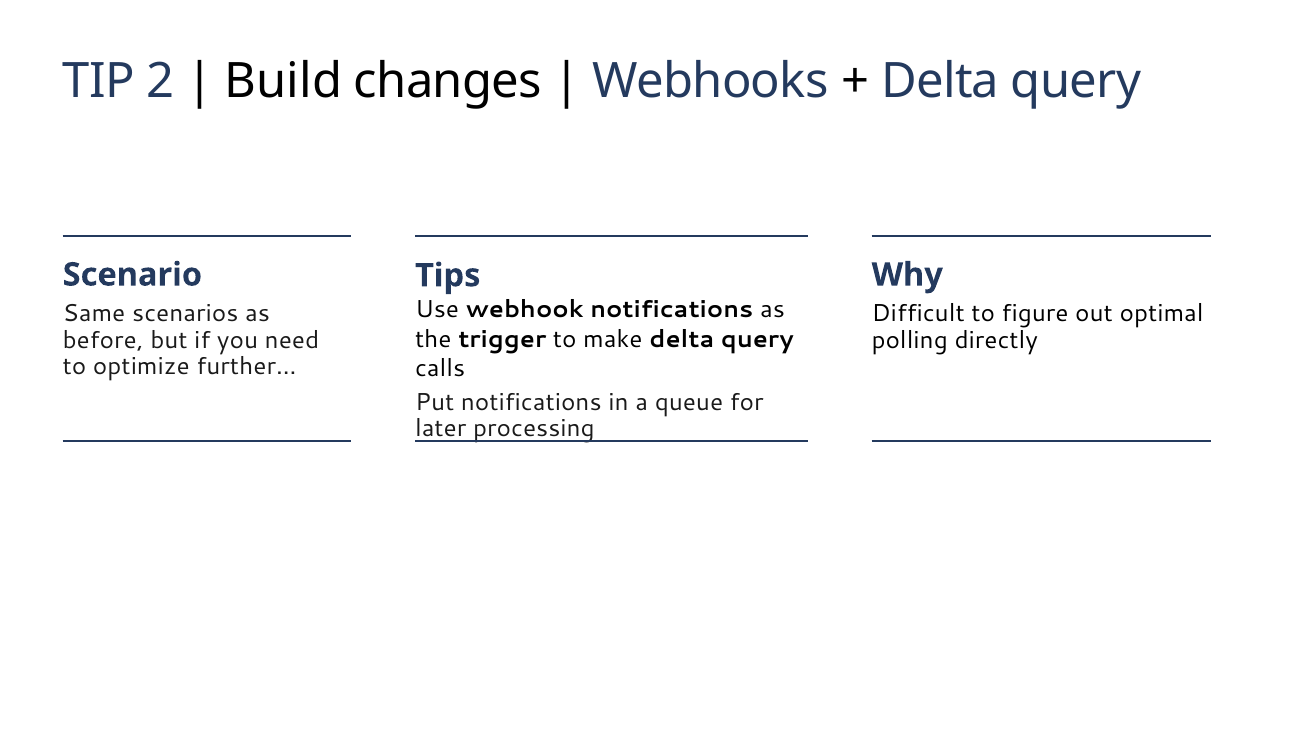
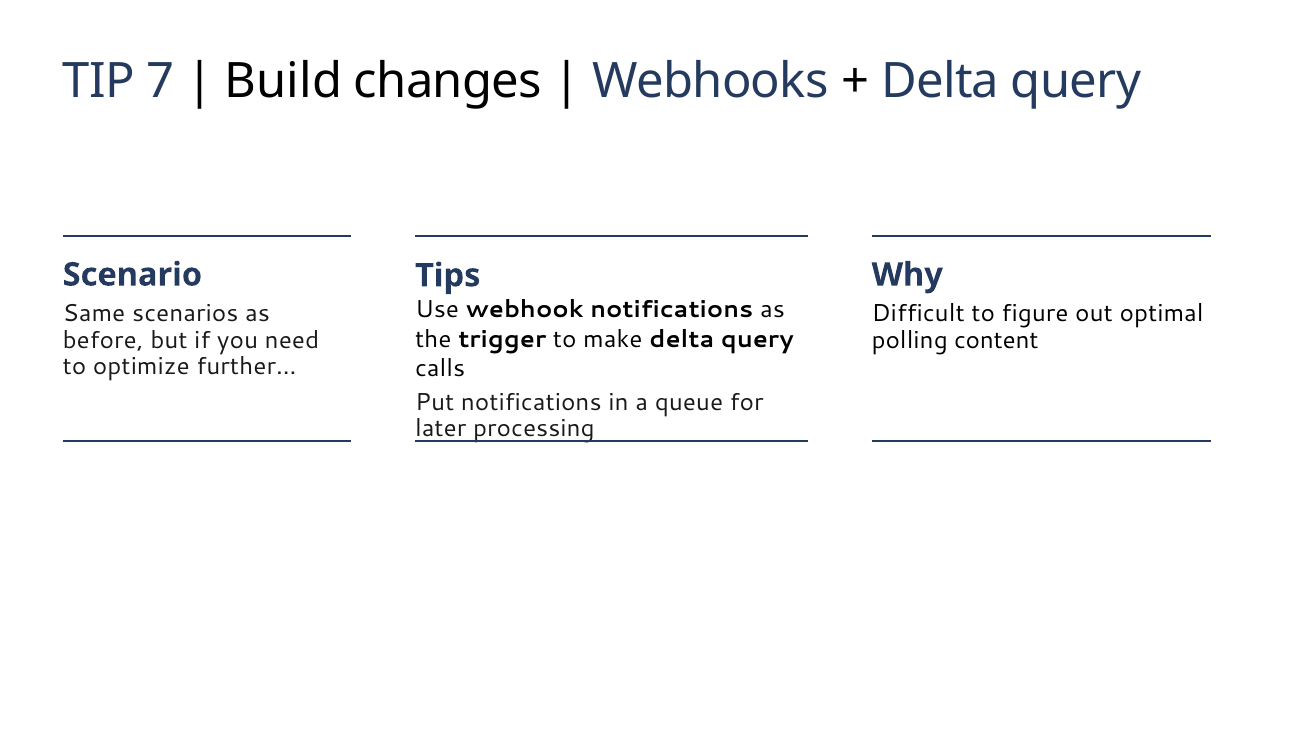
2: 2 -> 7
directly: directly -> content
